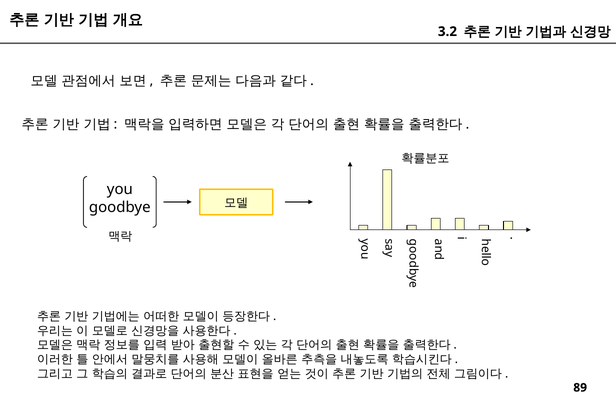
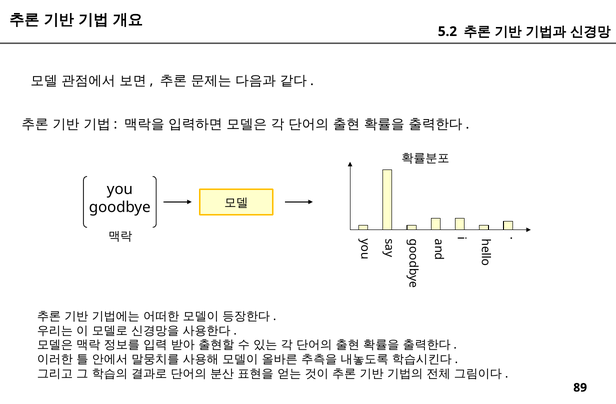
3.2: 3.2 -> 5.2
